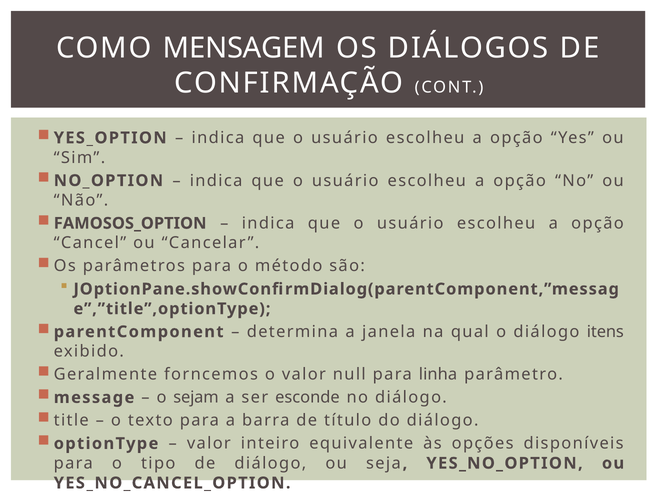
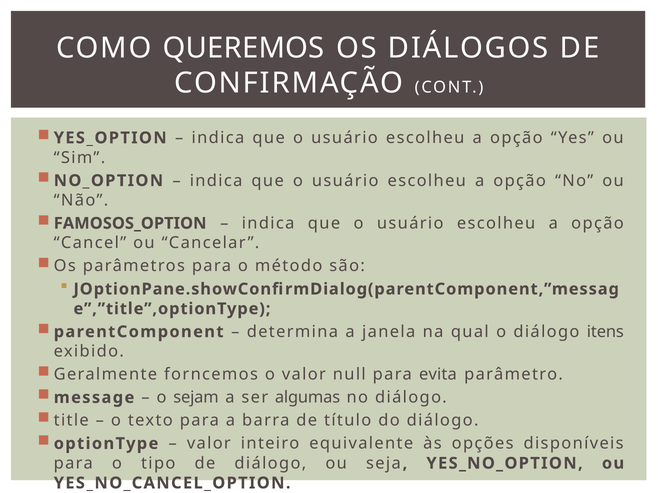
MENSAGEM: MENSAGEM -> QUEREMOS
linha: linha -> evita
esconde: esconde -> algumas
